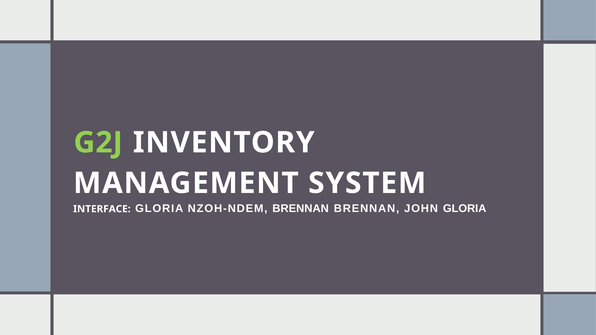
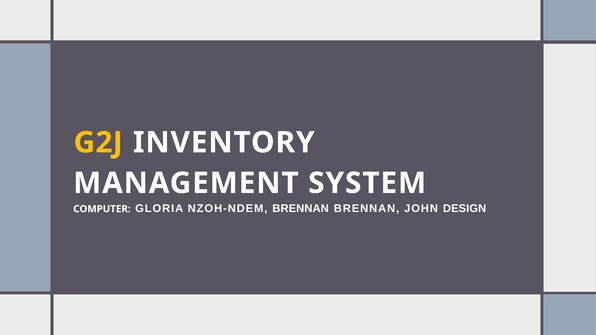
G2J colour: light green -> yellow
INTERFACE: INTERFACE -> COMPUTER
JOHN GLORIA: GLORIA -> DESIGN
